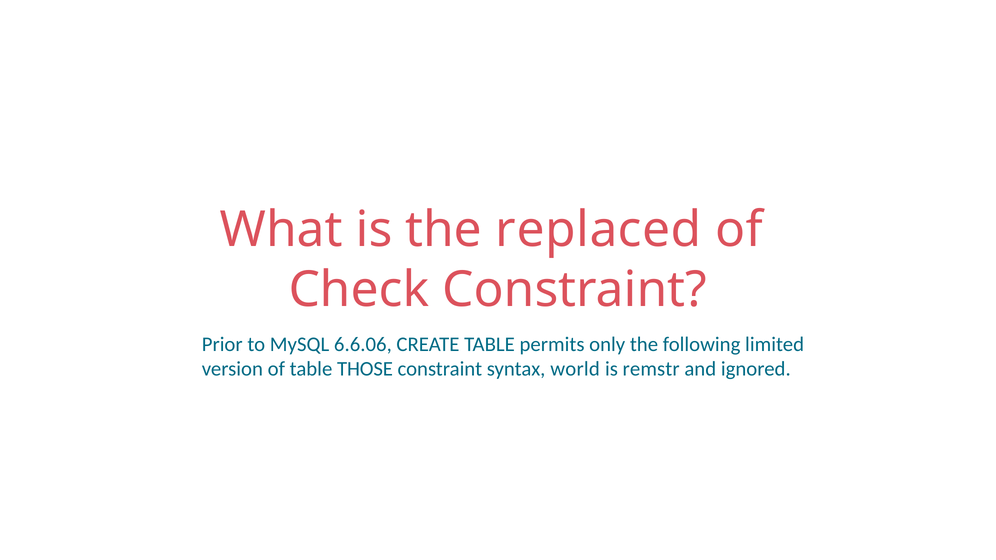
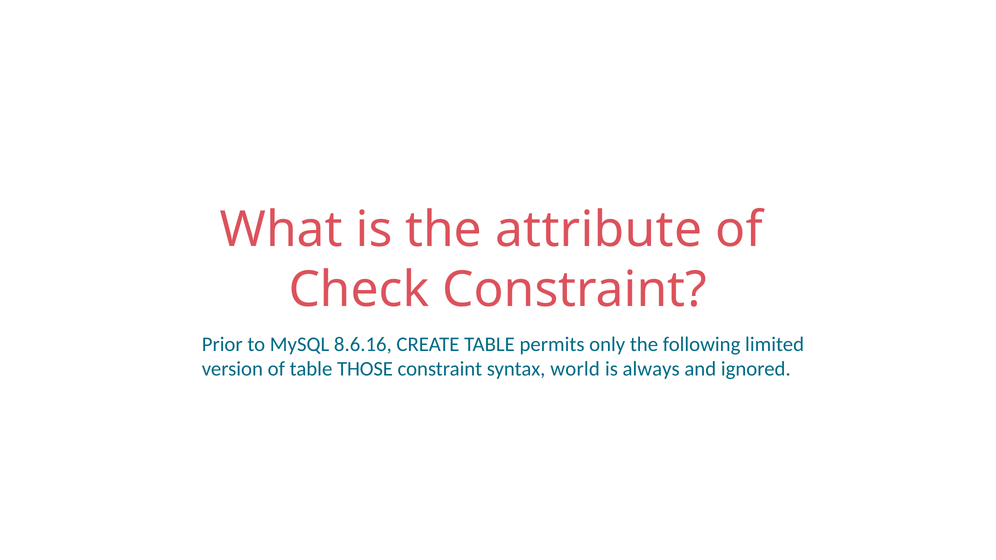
replaced: replaced -> attribute
6.6.06: 6.6.06 -> 8.6.16
remstr: remstr -> always
